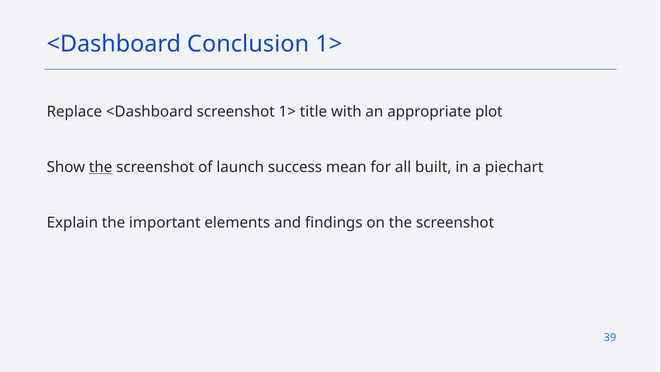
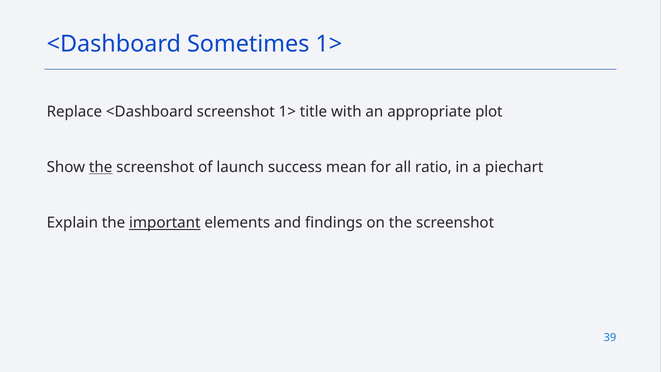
Conclusion: Conclusion -> Sometimes
built: built -> ratio
important underline: none -> present
